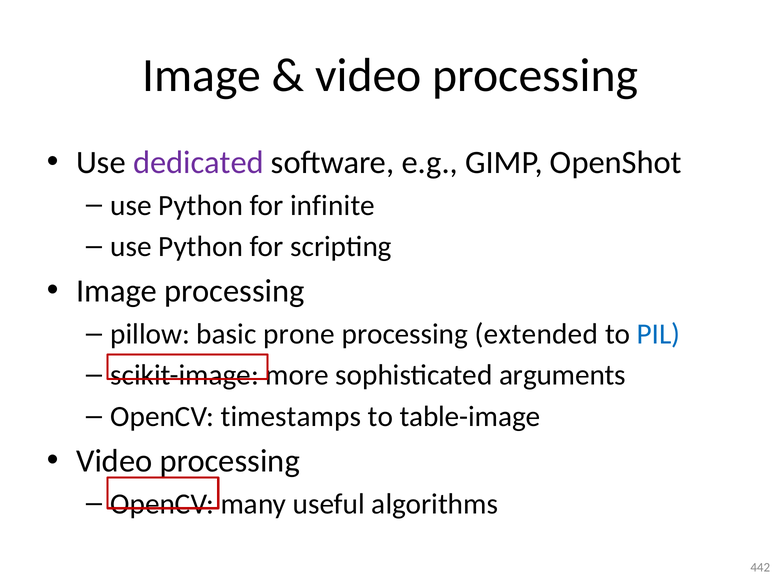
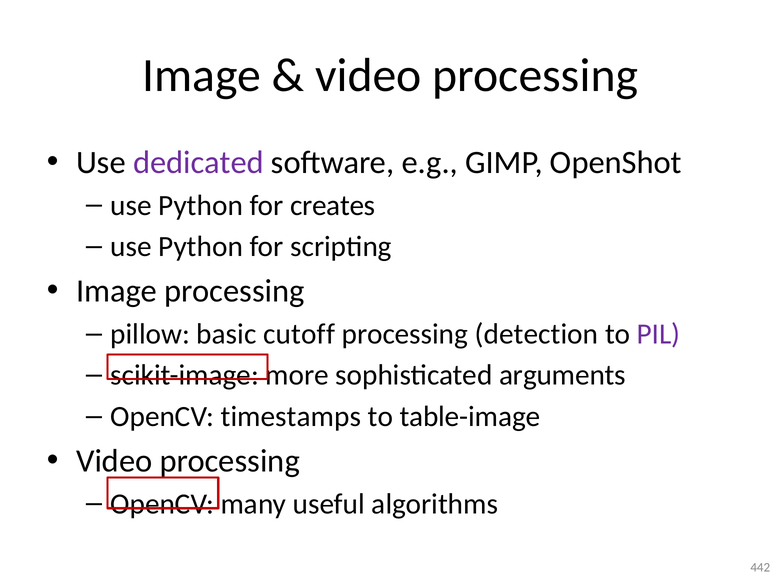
infinite: infinite -> creates
prone: prone -> cutoff
extended: extended -> detection
PIL colour: blue -> purple
